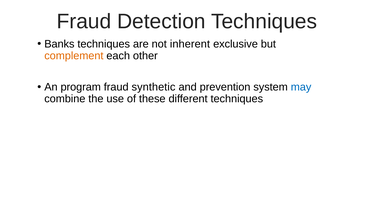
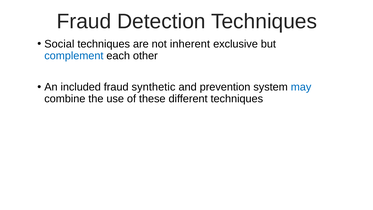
Banks: Banks -> Social
complement colour: orange -> blue
program: program -> included
